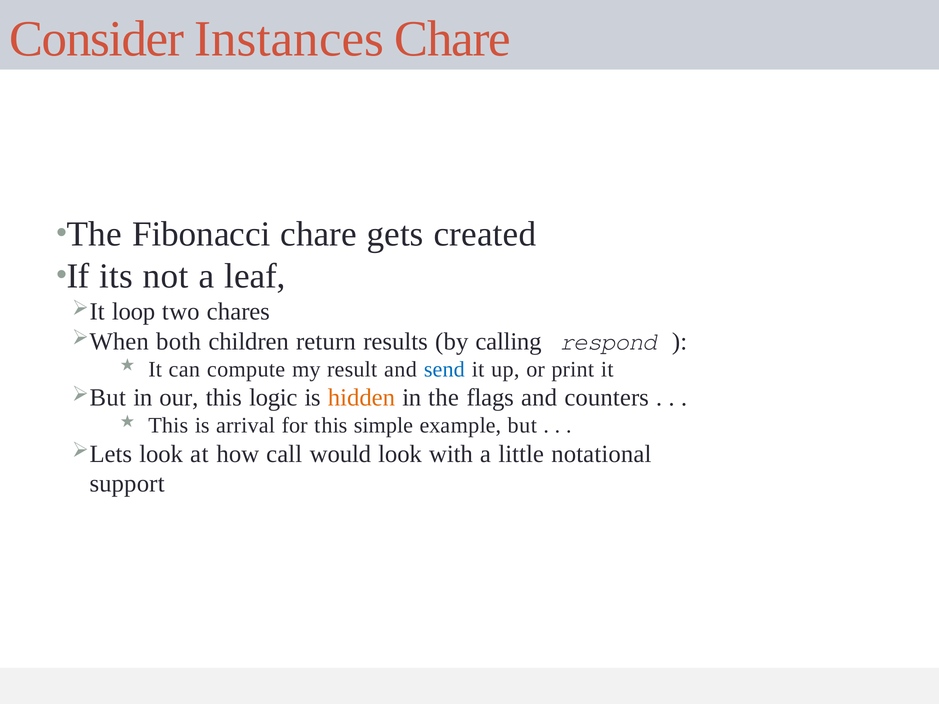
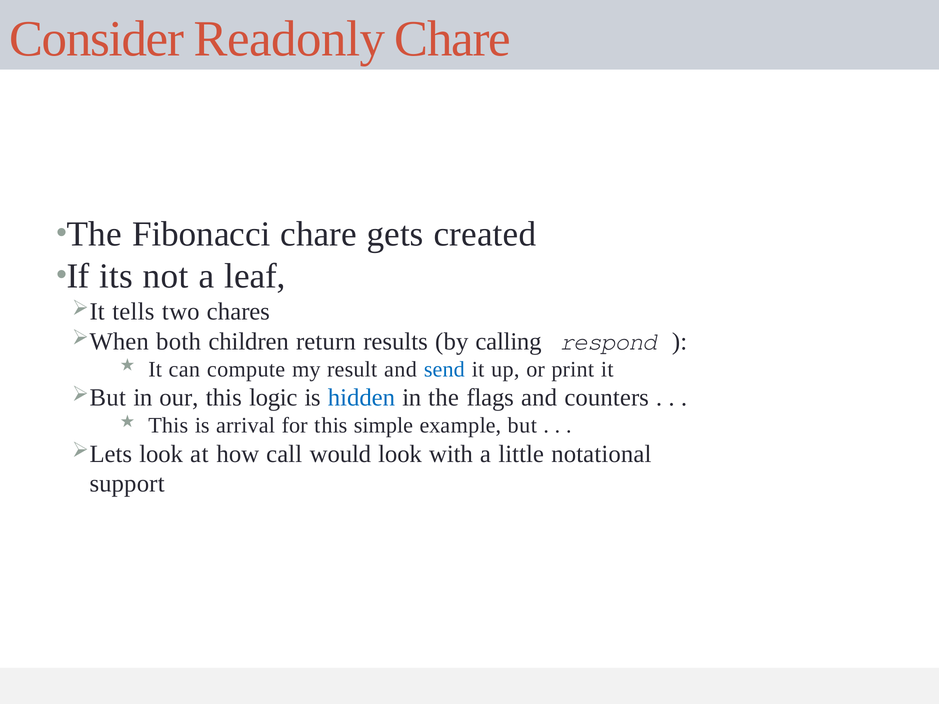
Instances: Instances -> Readonly
loop: loop -> tells
hidden colour: orange -> blue
